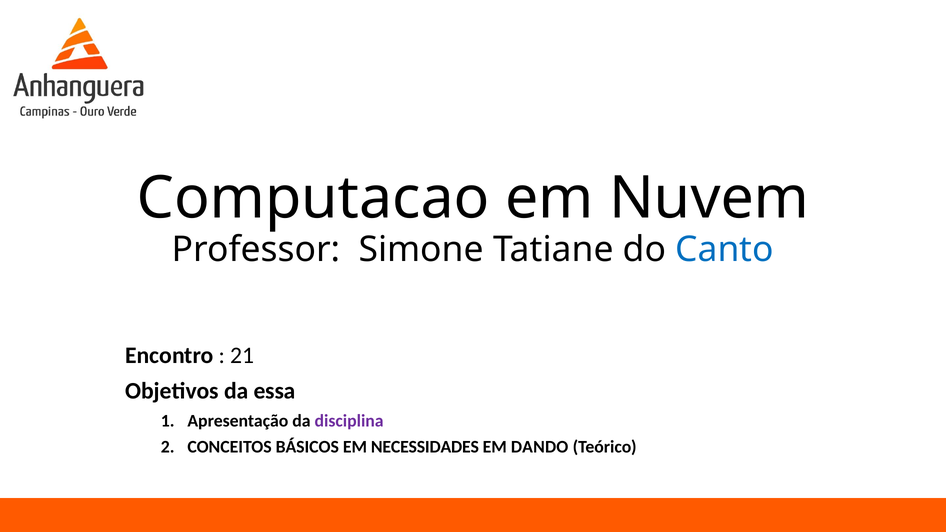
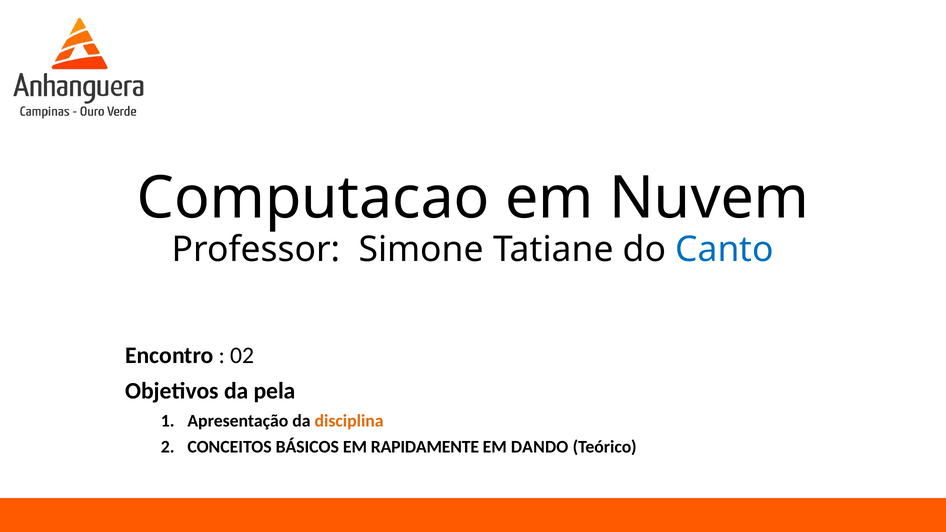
21: 21 -> 02
essa: essa -> pela
disciplina colour: purple -> orange
NECESSIDADES: NECESSIDADES -> RAPIDAMENTE
